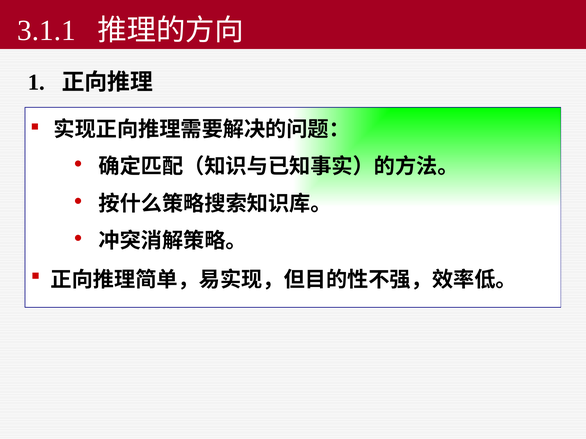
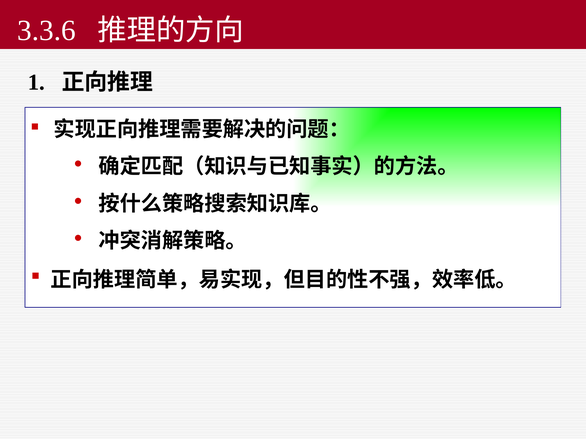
3.1.1: 3.1.1 -> 3.3.6
